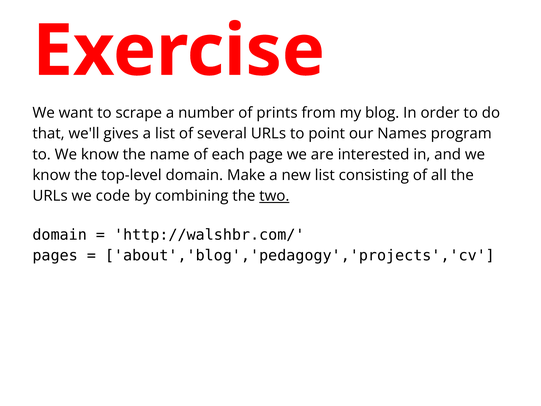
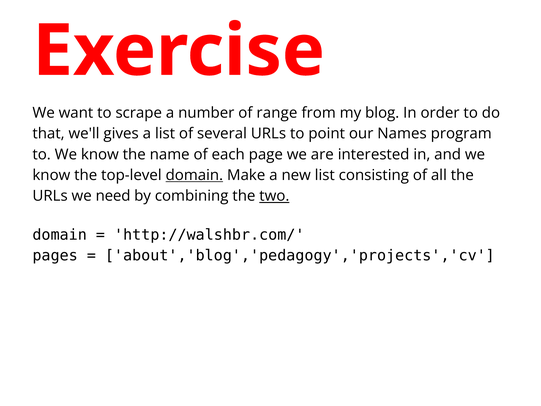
prints: prints -> range
domain at (194, 175) underline: none -> present
code: code -> need
